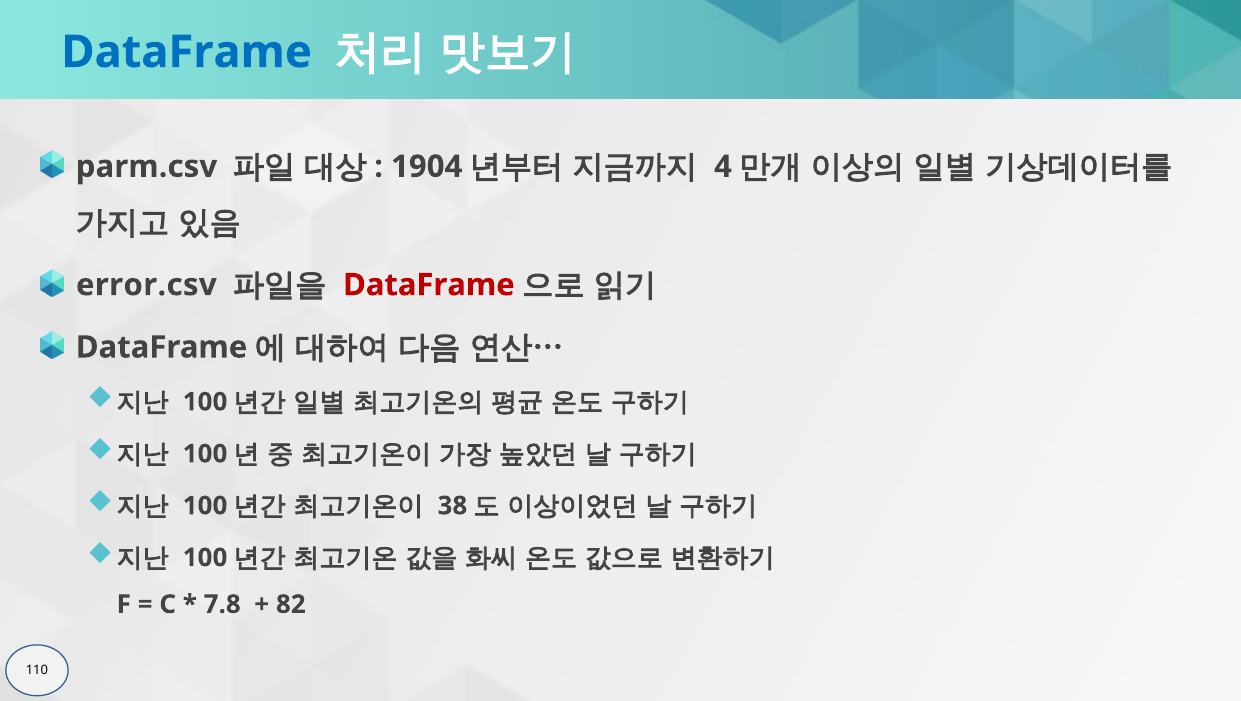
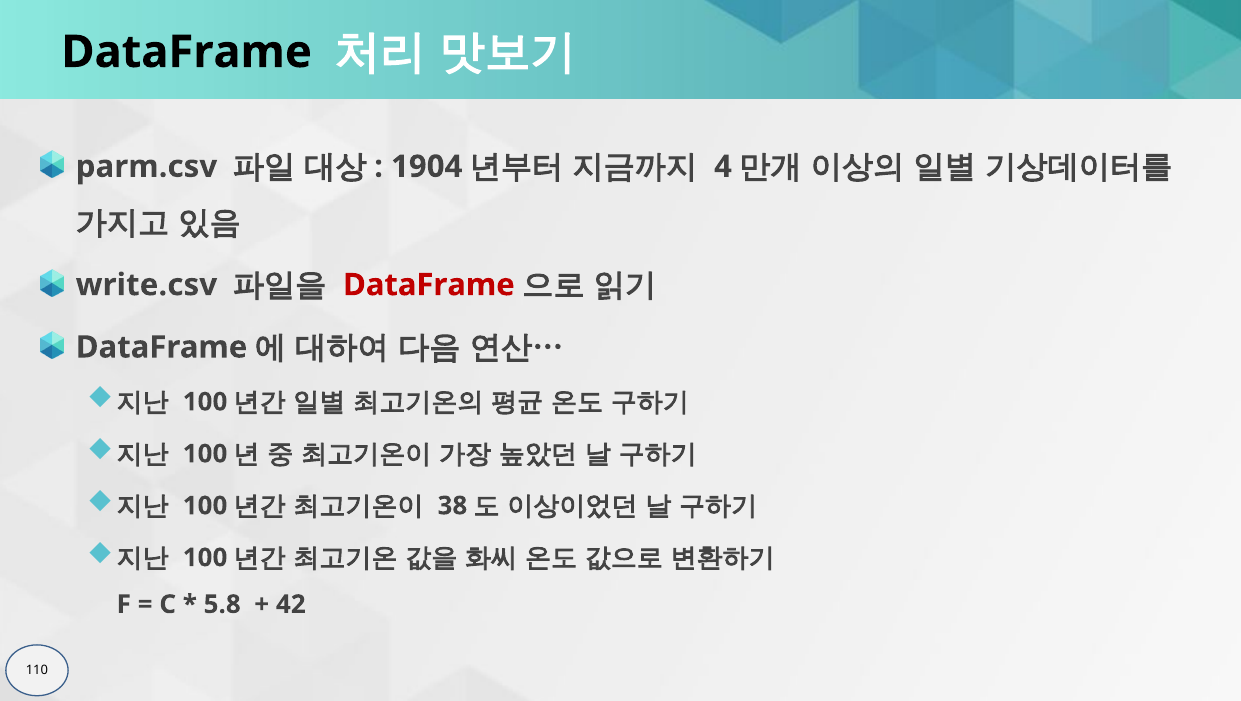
DataFrame at (187, 52) colour: blue -> black
error.csv: error.csv -> write.csv
7.8: 7.8 -> 5.8
82: 82 -> 42
